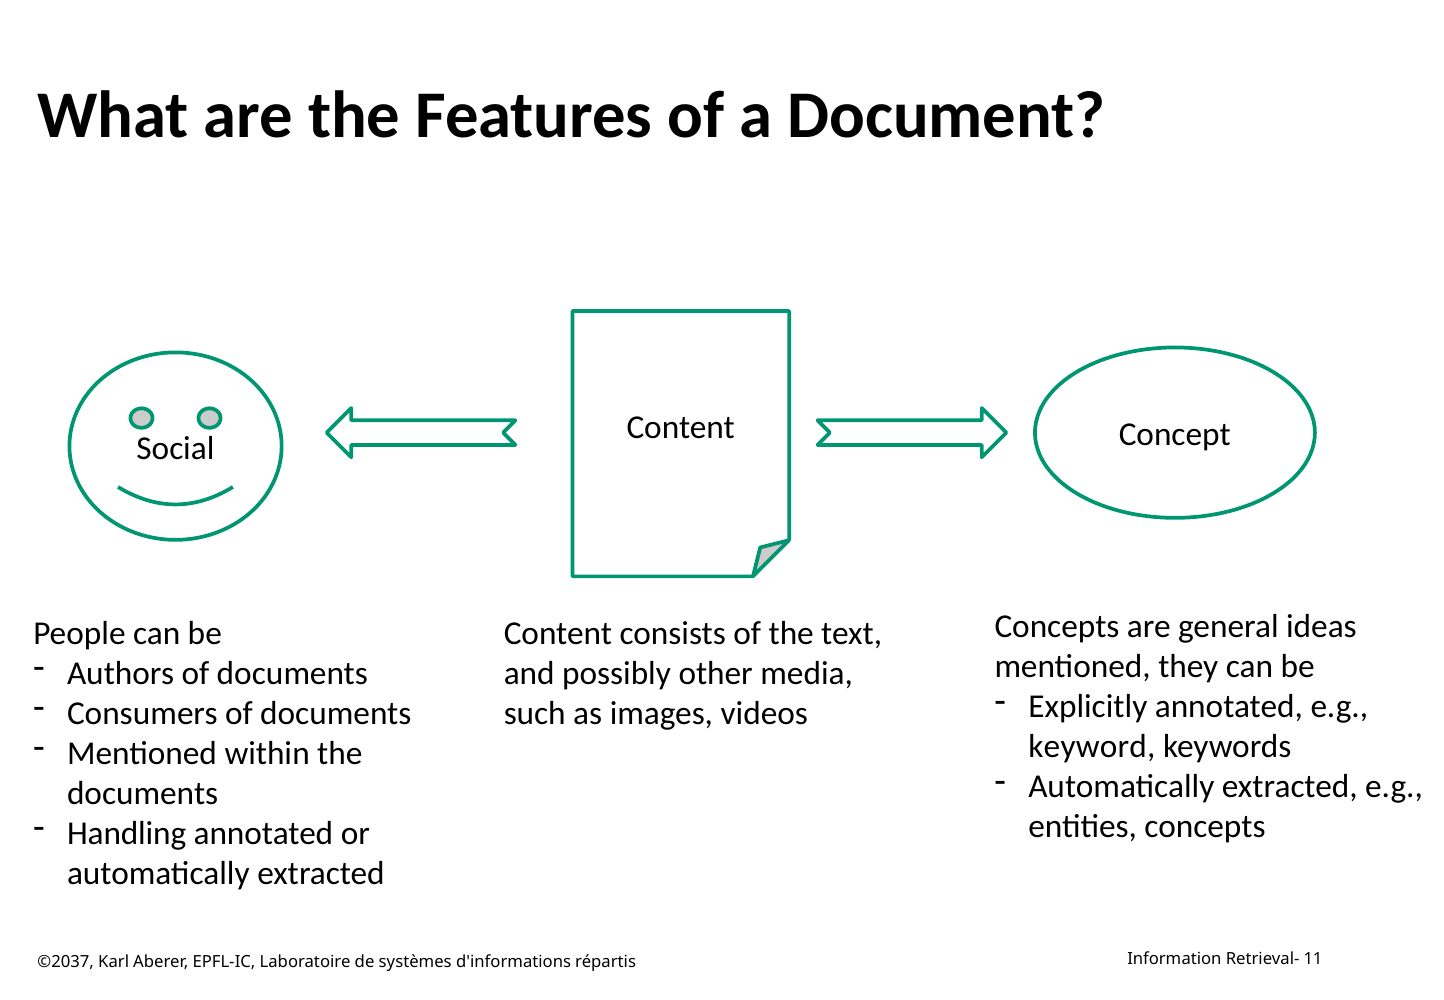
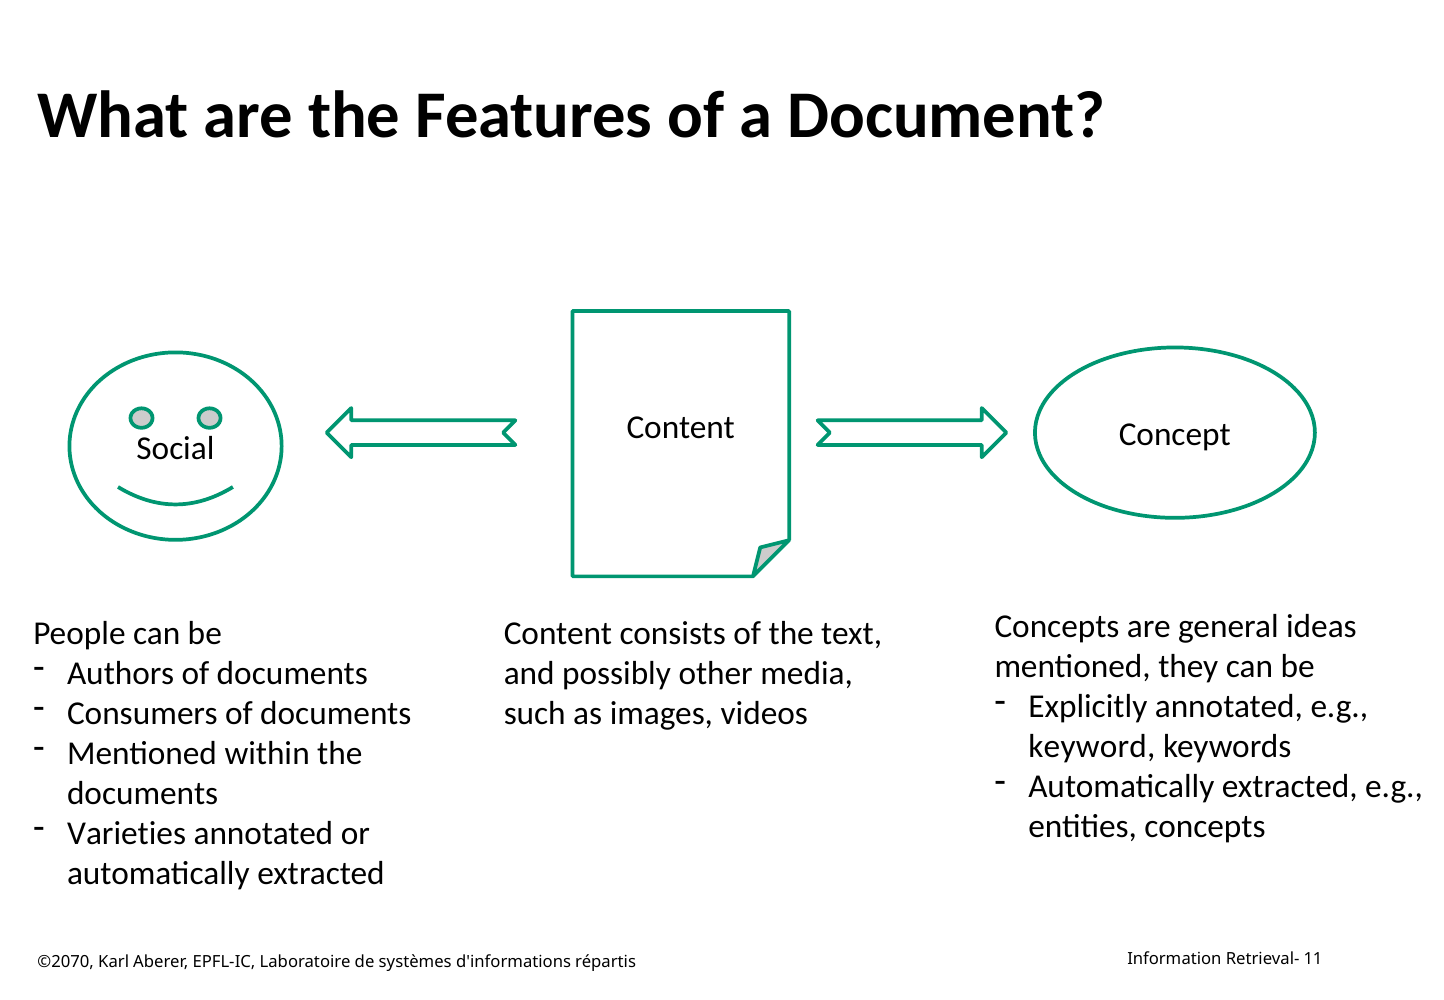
Handling: Handling -> Varieties
©2037: ©2037 -> ©2070
